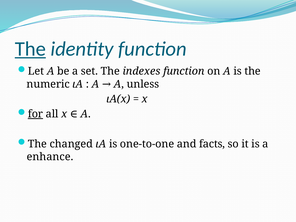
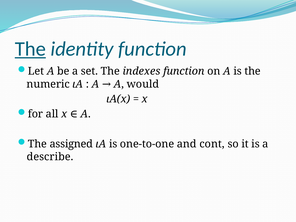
unless: unless -> would
for underline: present -> none
changed: changed -> assigned
facts: facts -> cont
enhance: enhance -> describe
